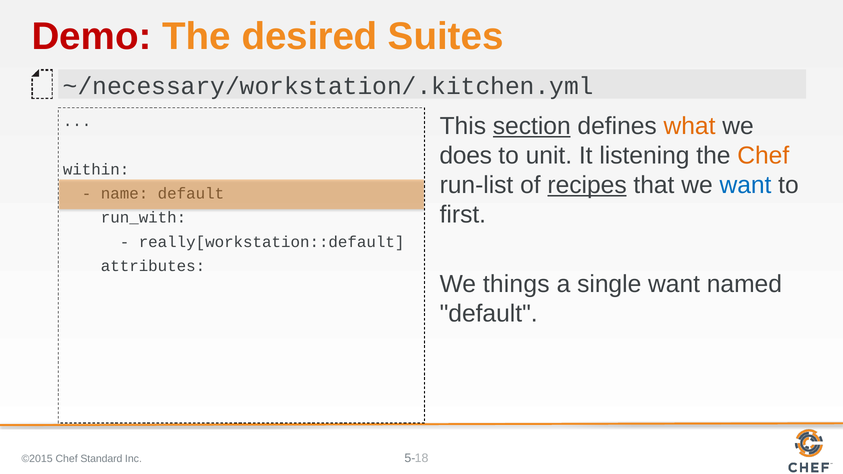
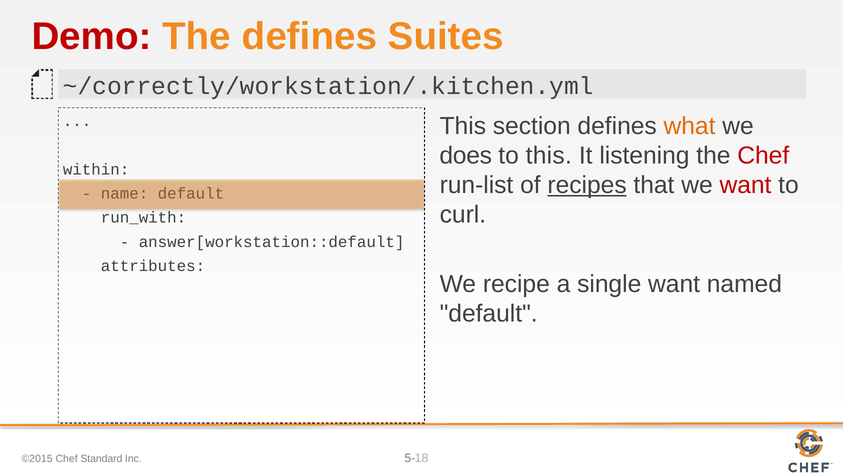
The desired: desired -> defines
~/necessary/workstation/.kitchen.yml: ~/necessary/workstation/.kitchen.yml -> ~/correctly/workstation/.kitchen.yml
section underline: present -> none
to unit: unit -> this
Chef at (763, 156) colour: orange -> red
want at (745, 185) colour: blue -> red
first: first -> curl
really[workstation::default: really[workstation::default -> answer[workstation::default
things: things -> recipe
